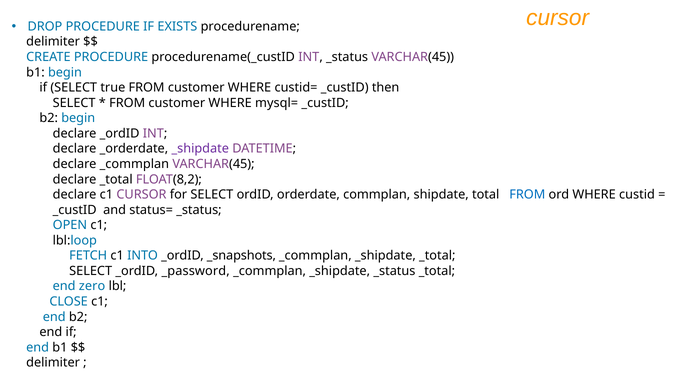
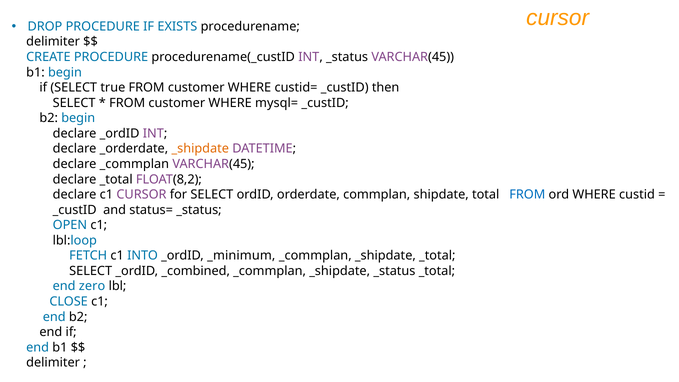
_shipdate at (200, 149) colour: purple -> orange
_snapshots: _snapshots -> _minimum
_password: _password -> _combined
